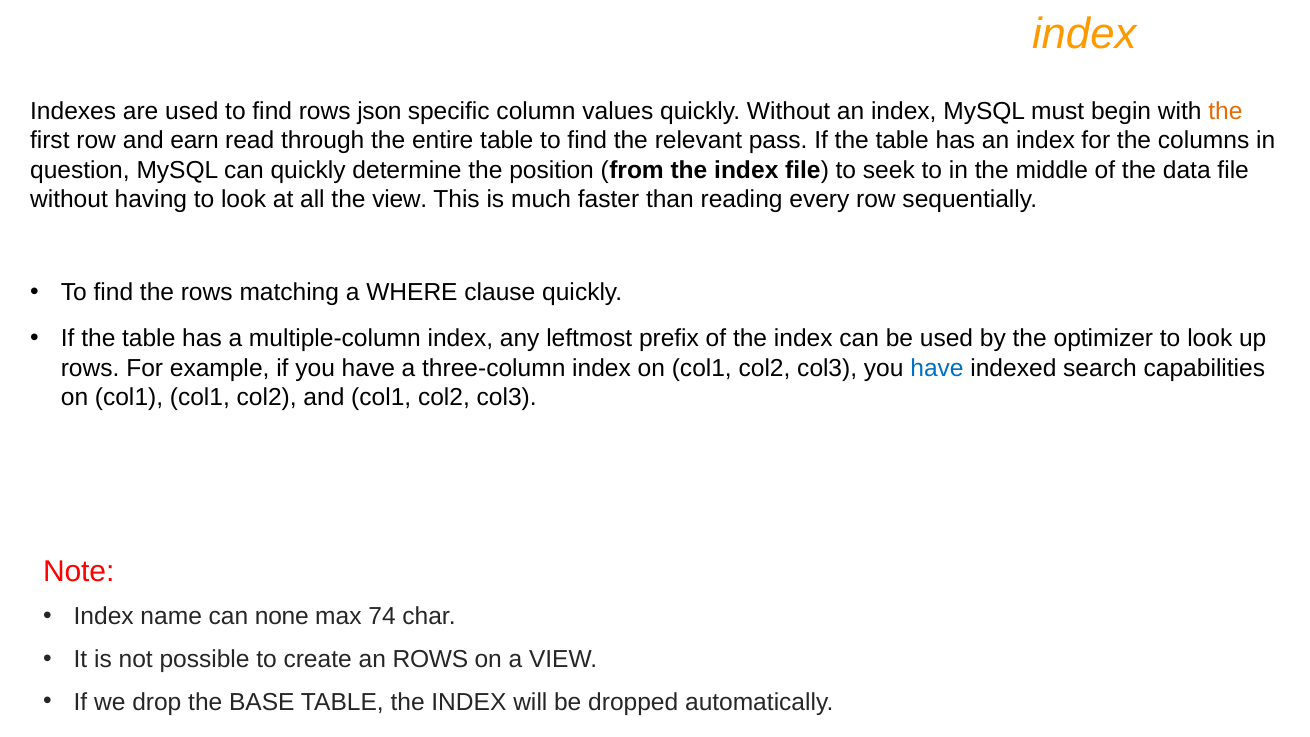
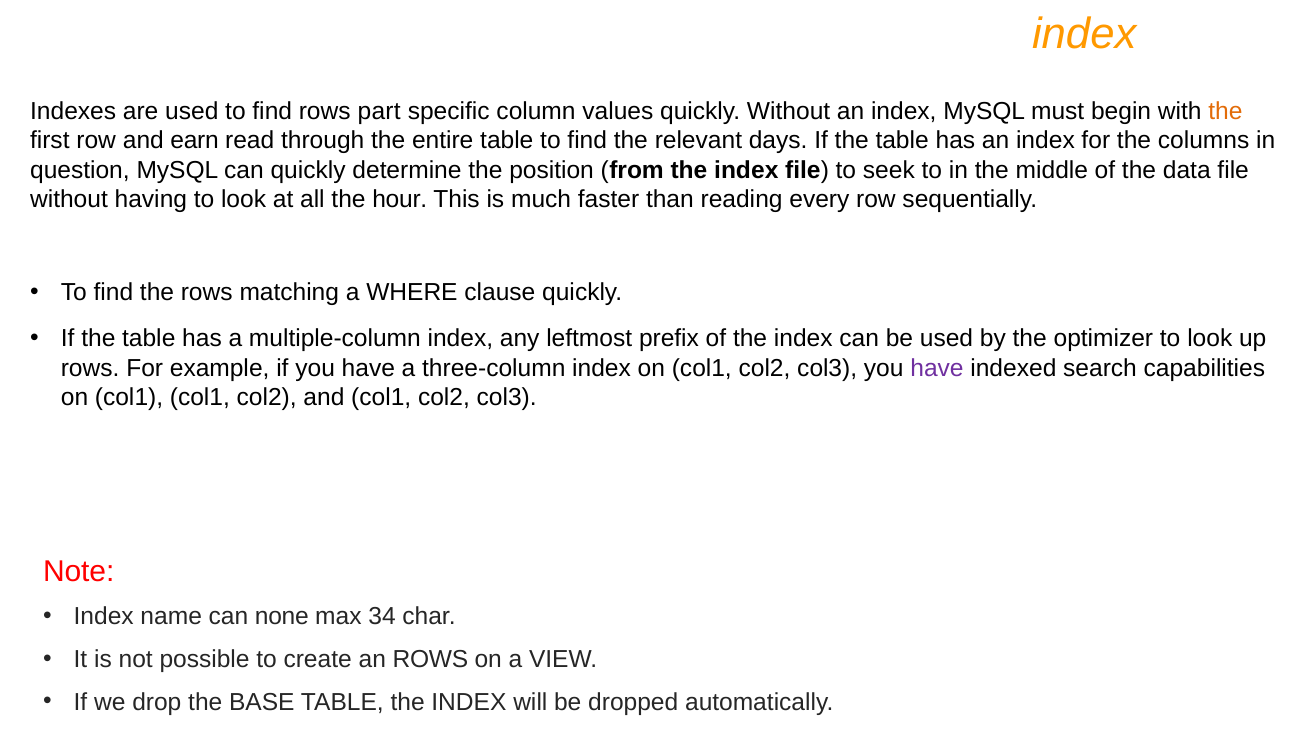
json: json -> part
pass: pass -> days
the view: view -> hour
have at (937, 368) colour: blue -> purple
74: 74 -> 34
